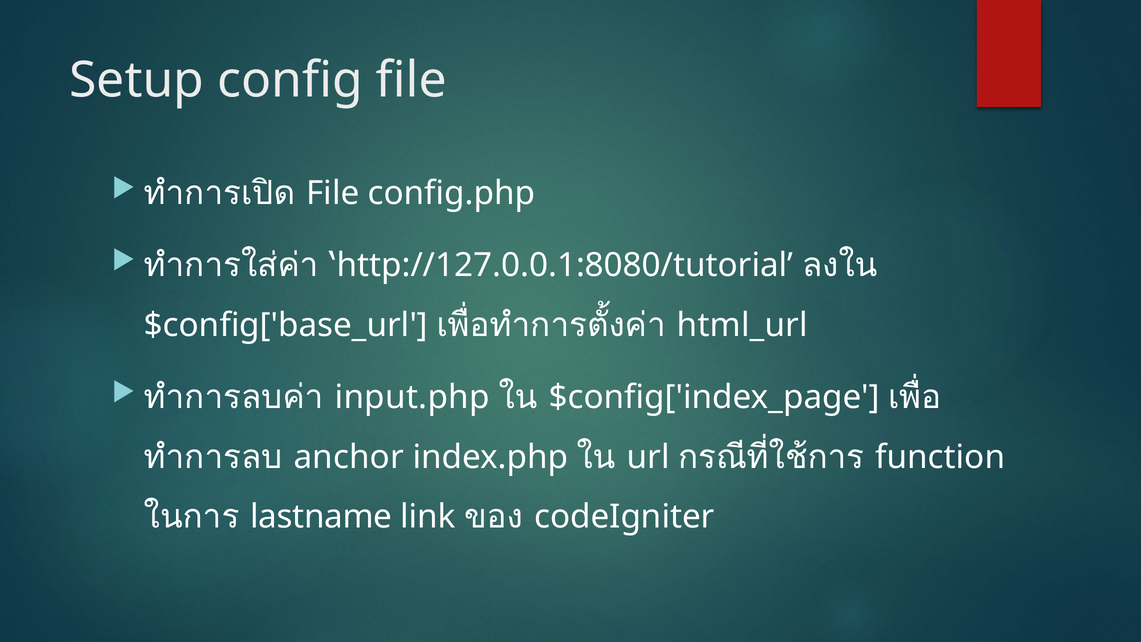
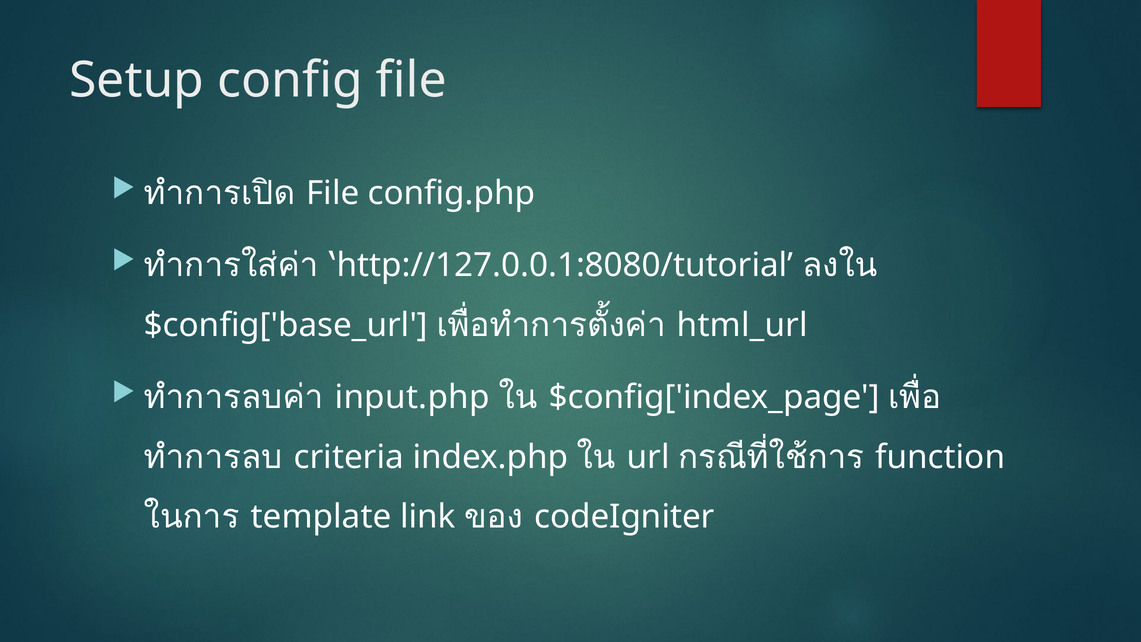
anchor: anchor -> criteria
lastname: lastname -> template
